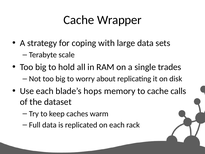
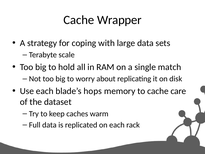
trades: trades -> match
calls: calls -> care
